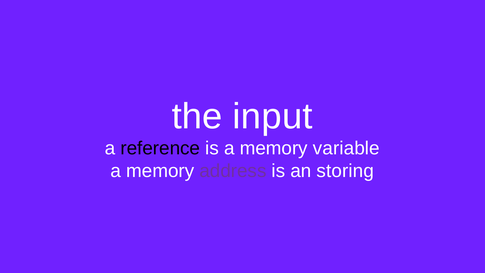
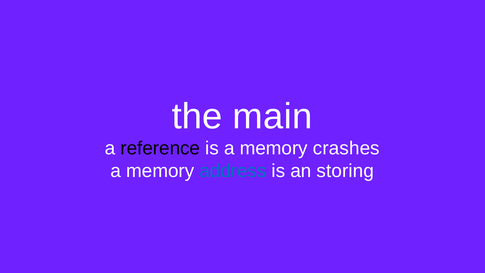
input: input -> main
variable: variable -> crashes
address colour: purple -> blue
